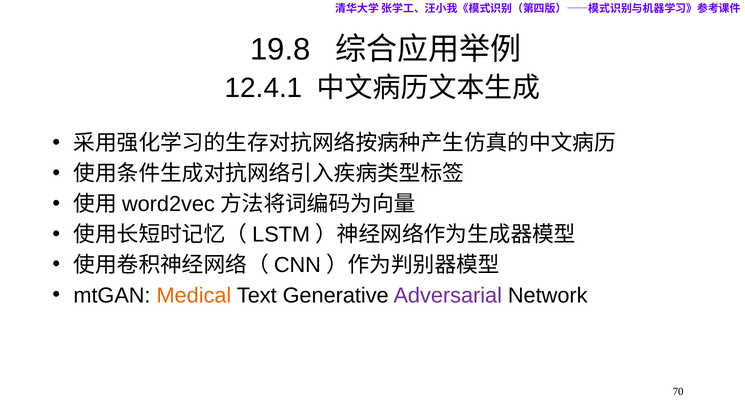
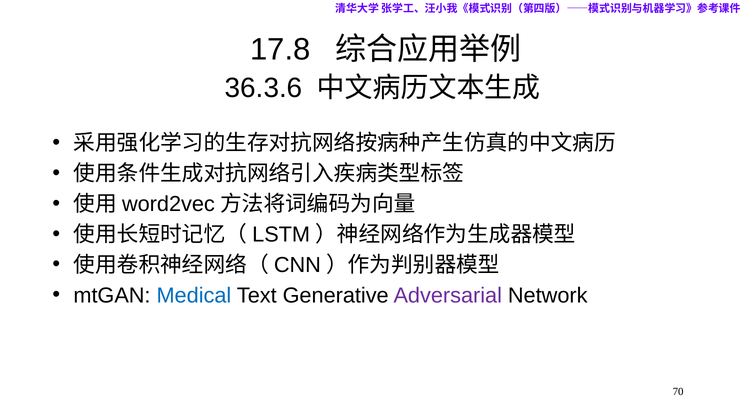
19.8: 19.8 -> 17.8
12.4.1: 12.4.1 -> 36.3.6
Medical colour: orange -> blue
